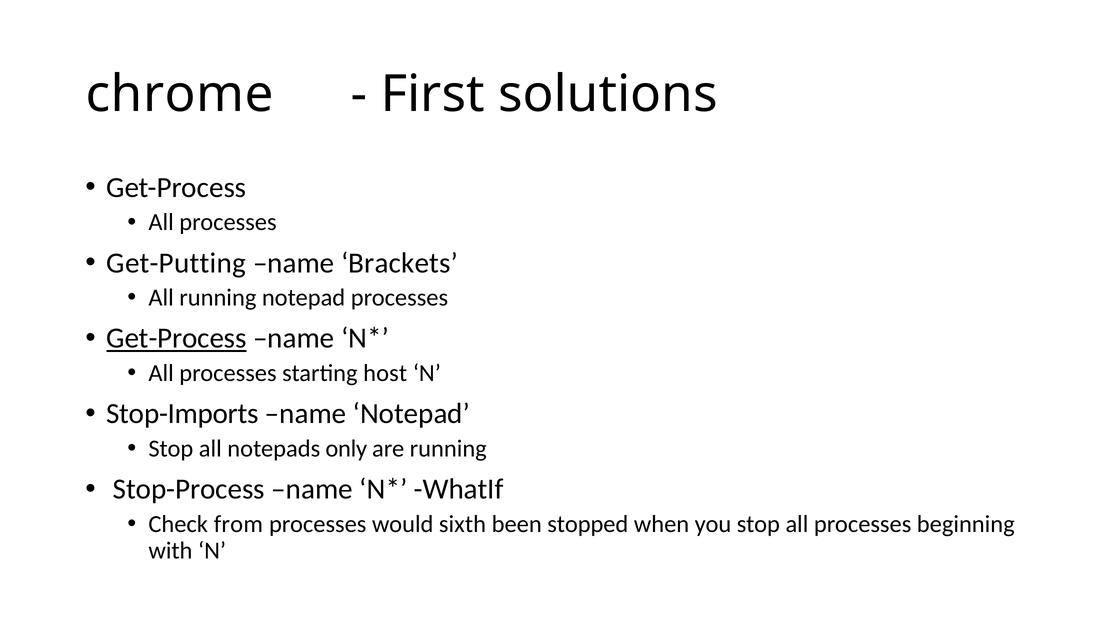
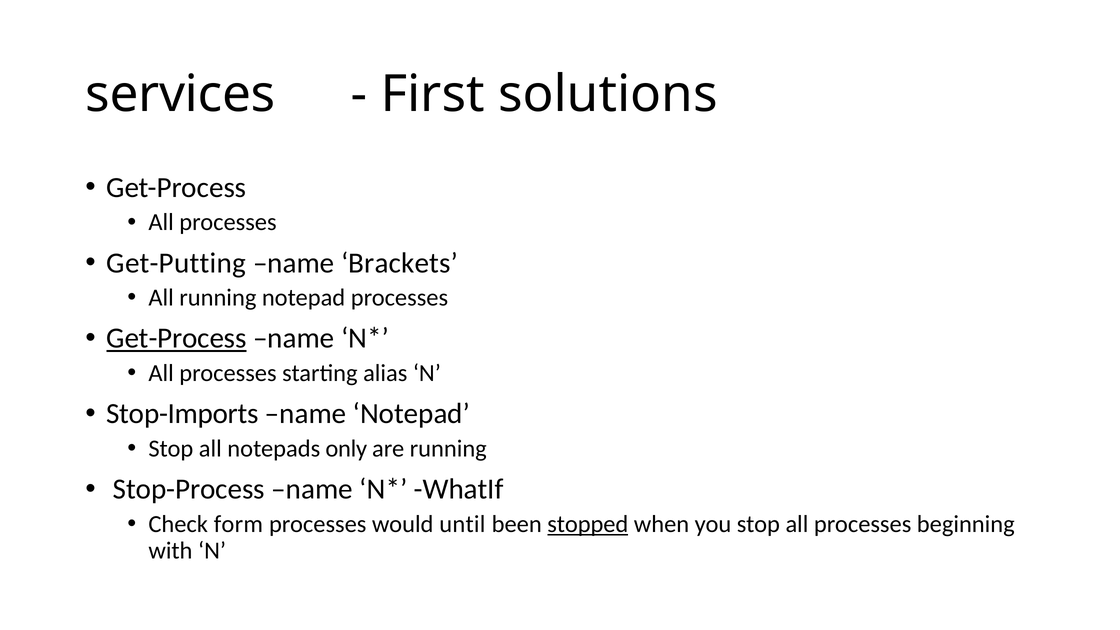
chrome: chrome -> services
host: host -> alias
from: from -> form
sixth: sixth -> until
stopped underline: none -> present
